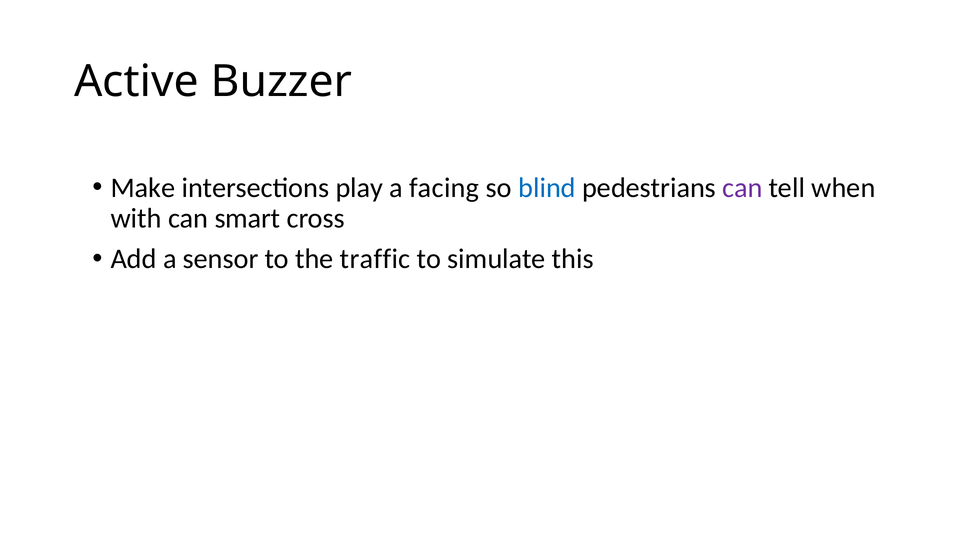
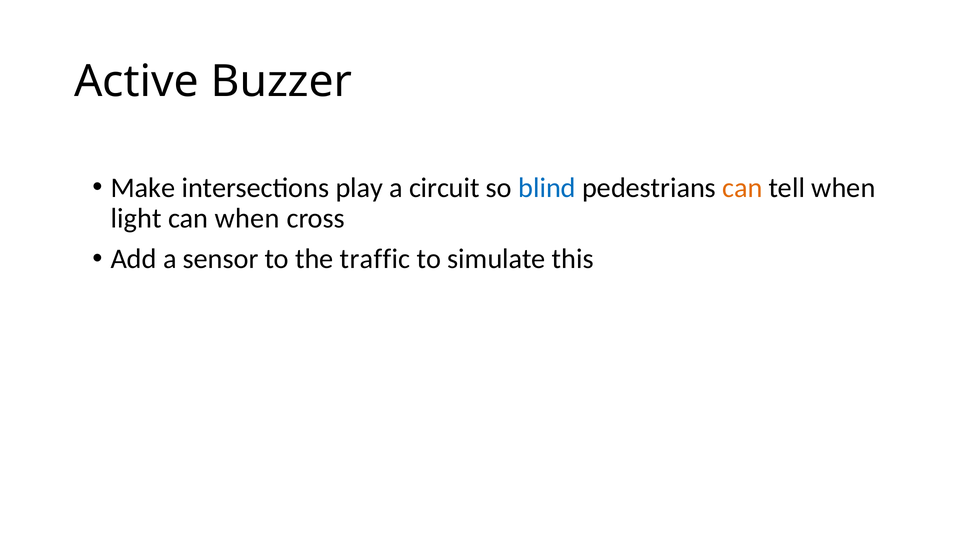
facing: facing -> circuit
can at (742, 188) colour: purple -> orange
with: with -> light
can smart: smart -> when
